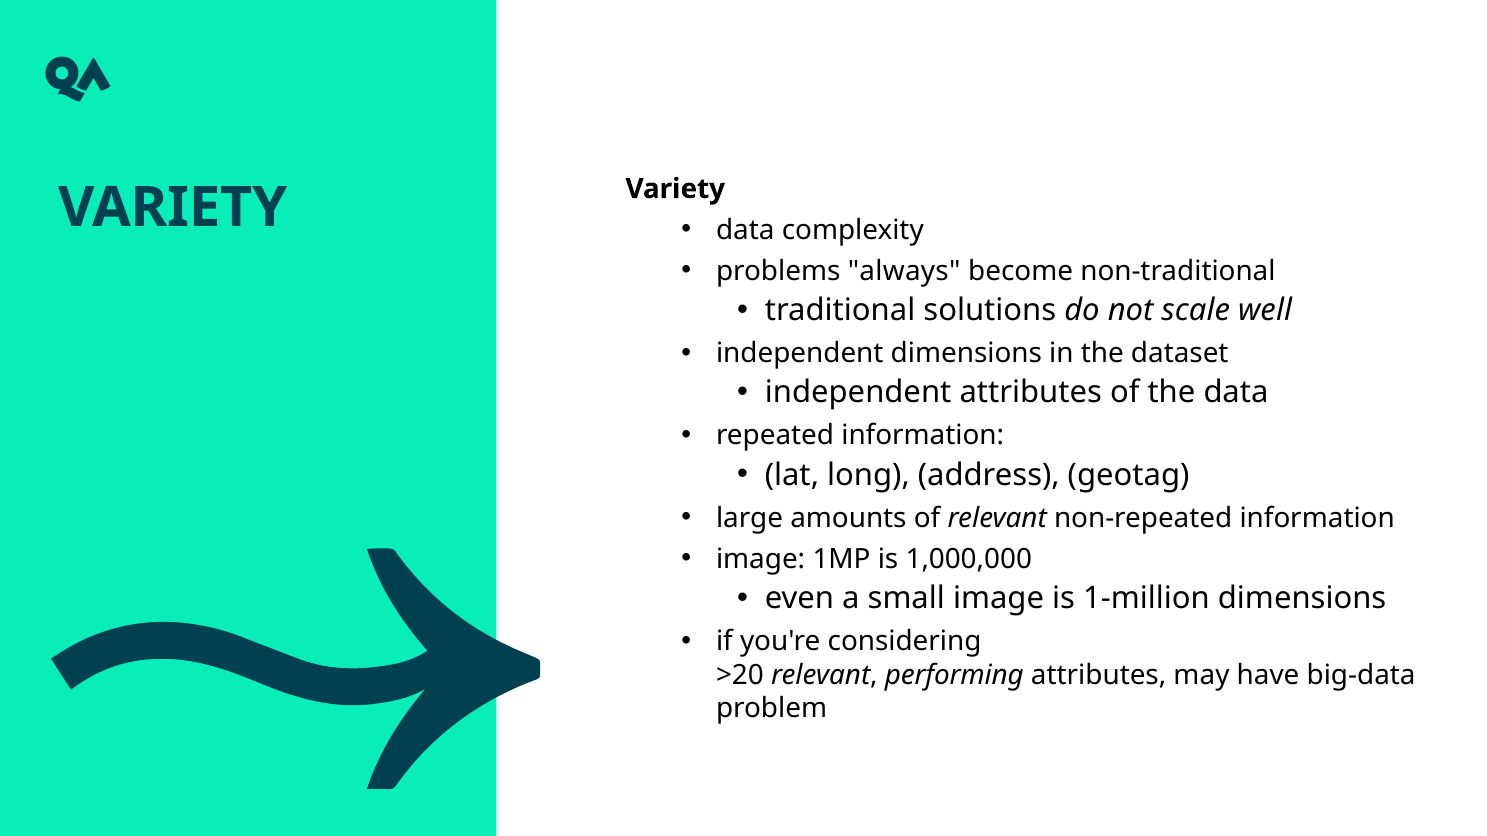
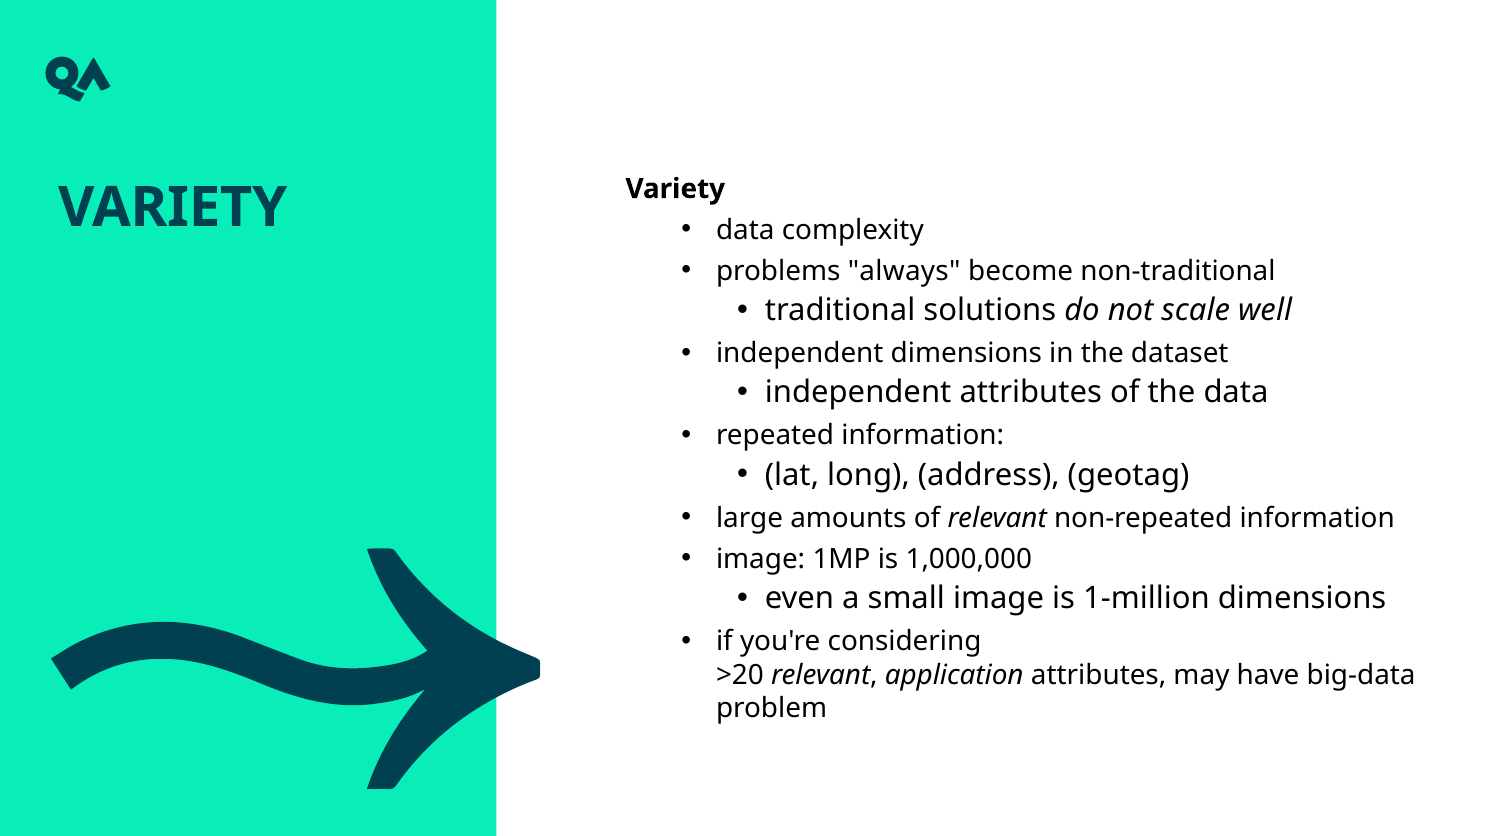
performing: performing -> application
